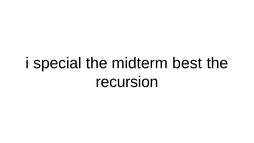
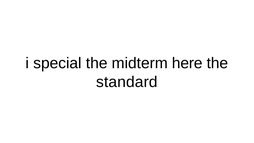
best: best -> here
recursion: recursion -> standard
